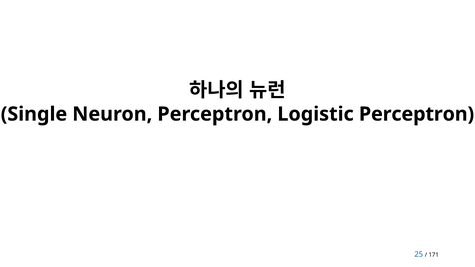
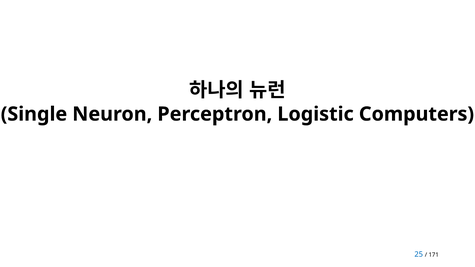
Logistic Perceptron: Perceptron -> Computers
